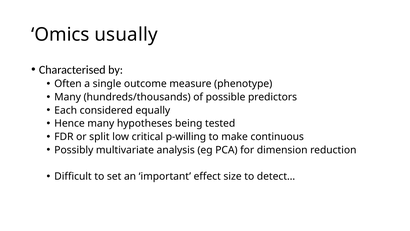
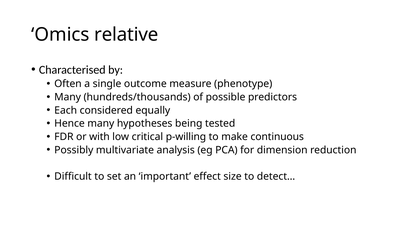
usually: usually -> relative
split: split -> with
